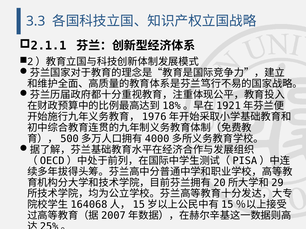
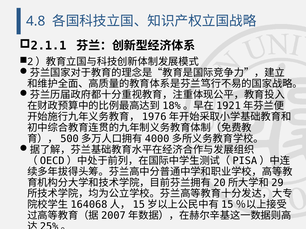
3.3: 3.3 -> 4.8
